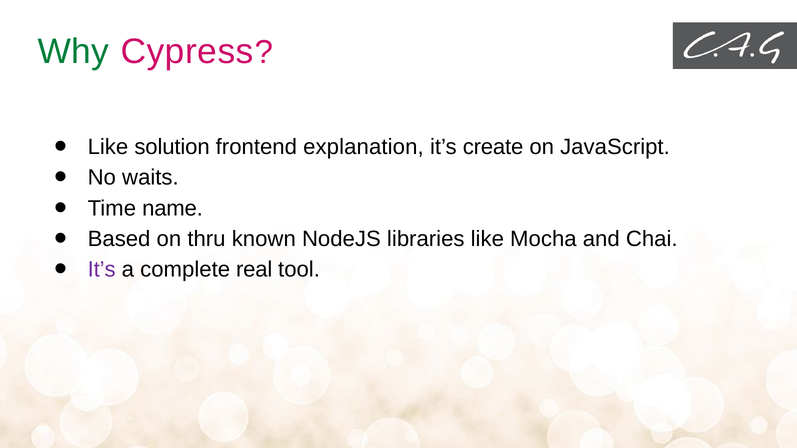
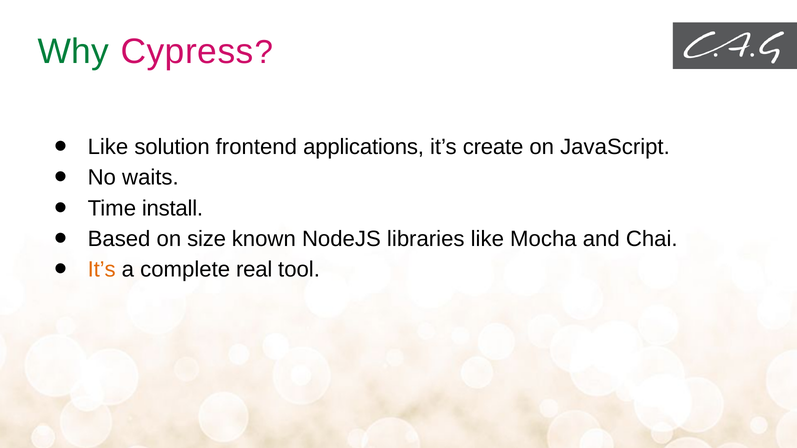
explanation: explanation -> applications
name: name -> install
thru: thru -> size
It’s at (102, 270) colour: purple -> orange
